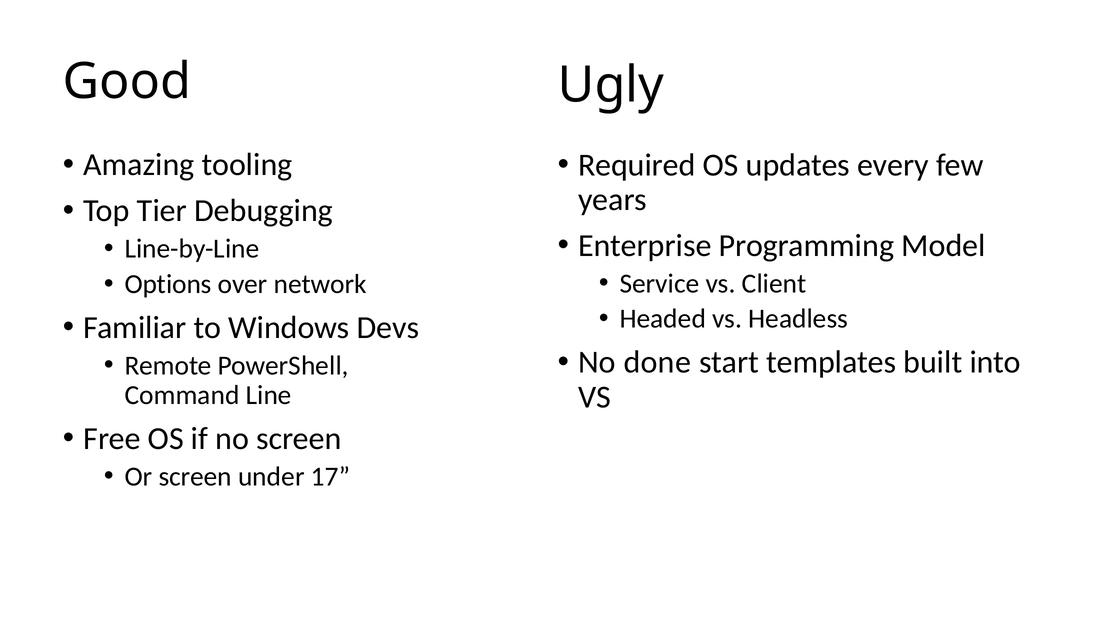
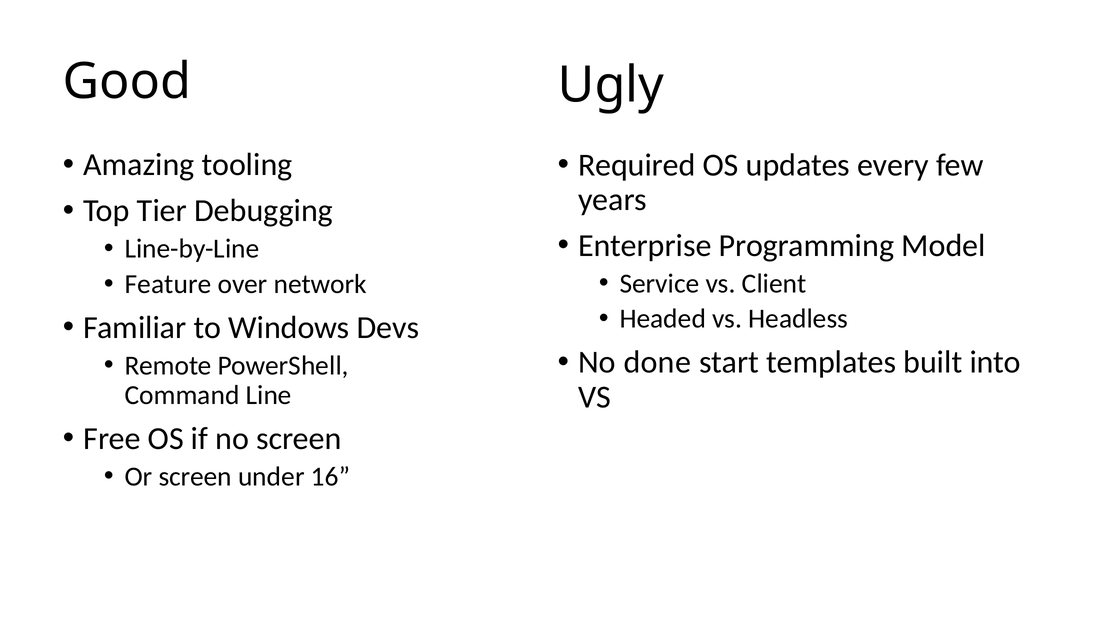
Options: Options -> Feature
17: 17 -> 16
